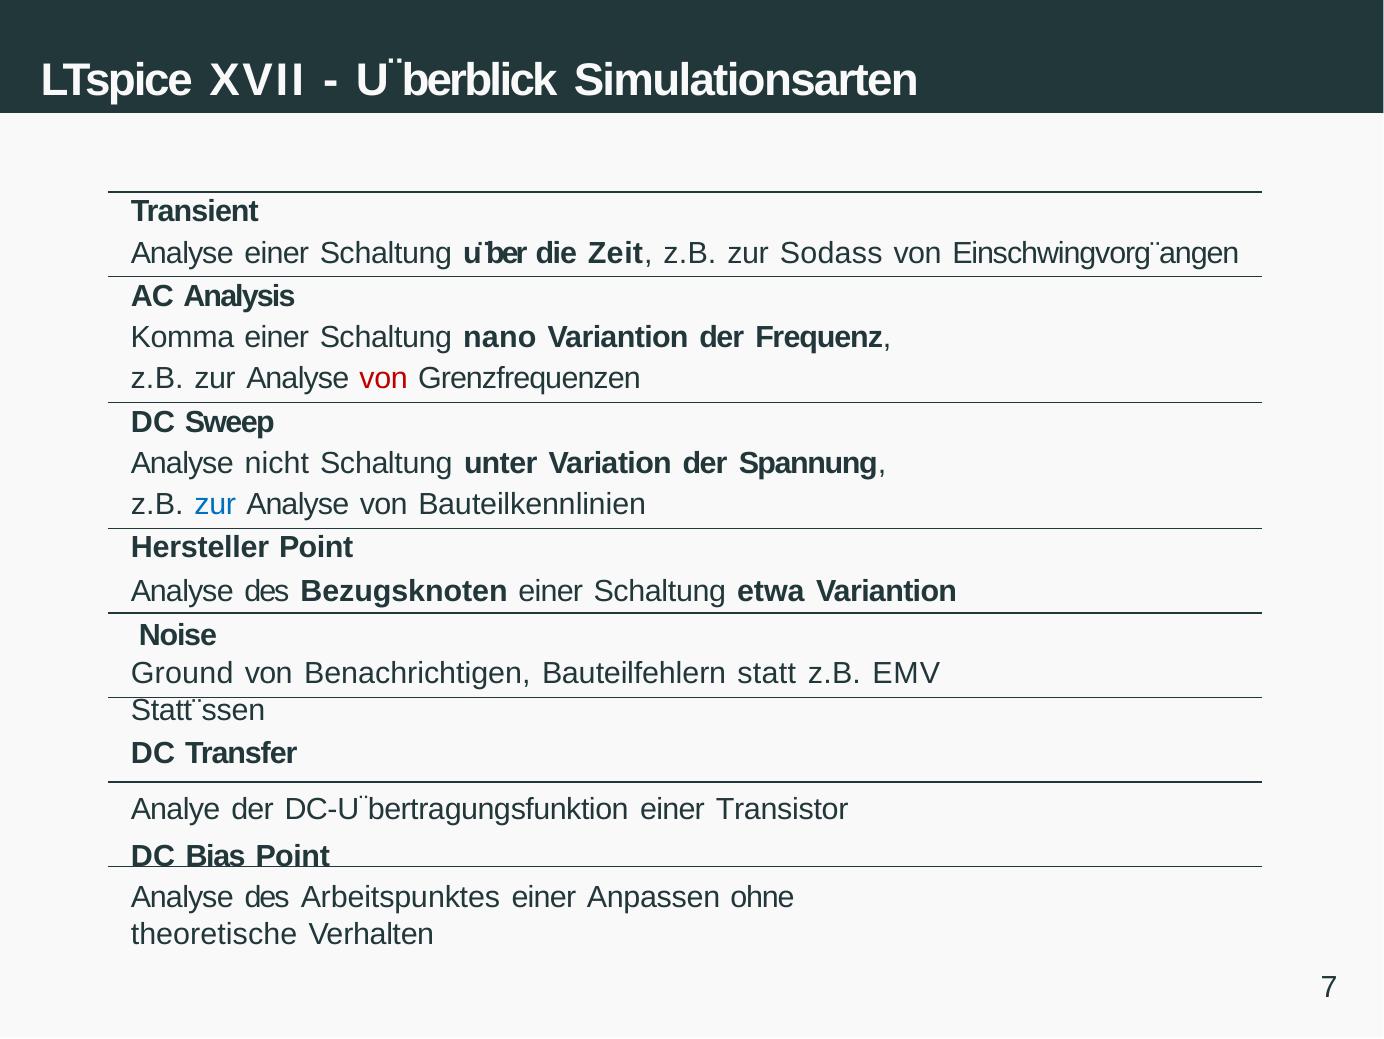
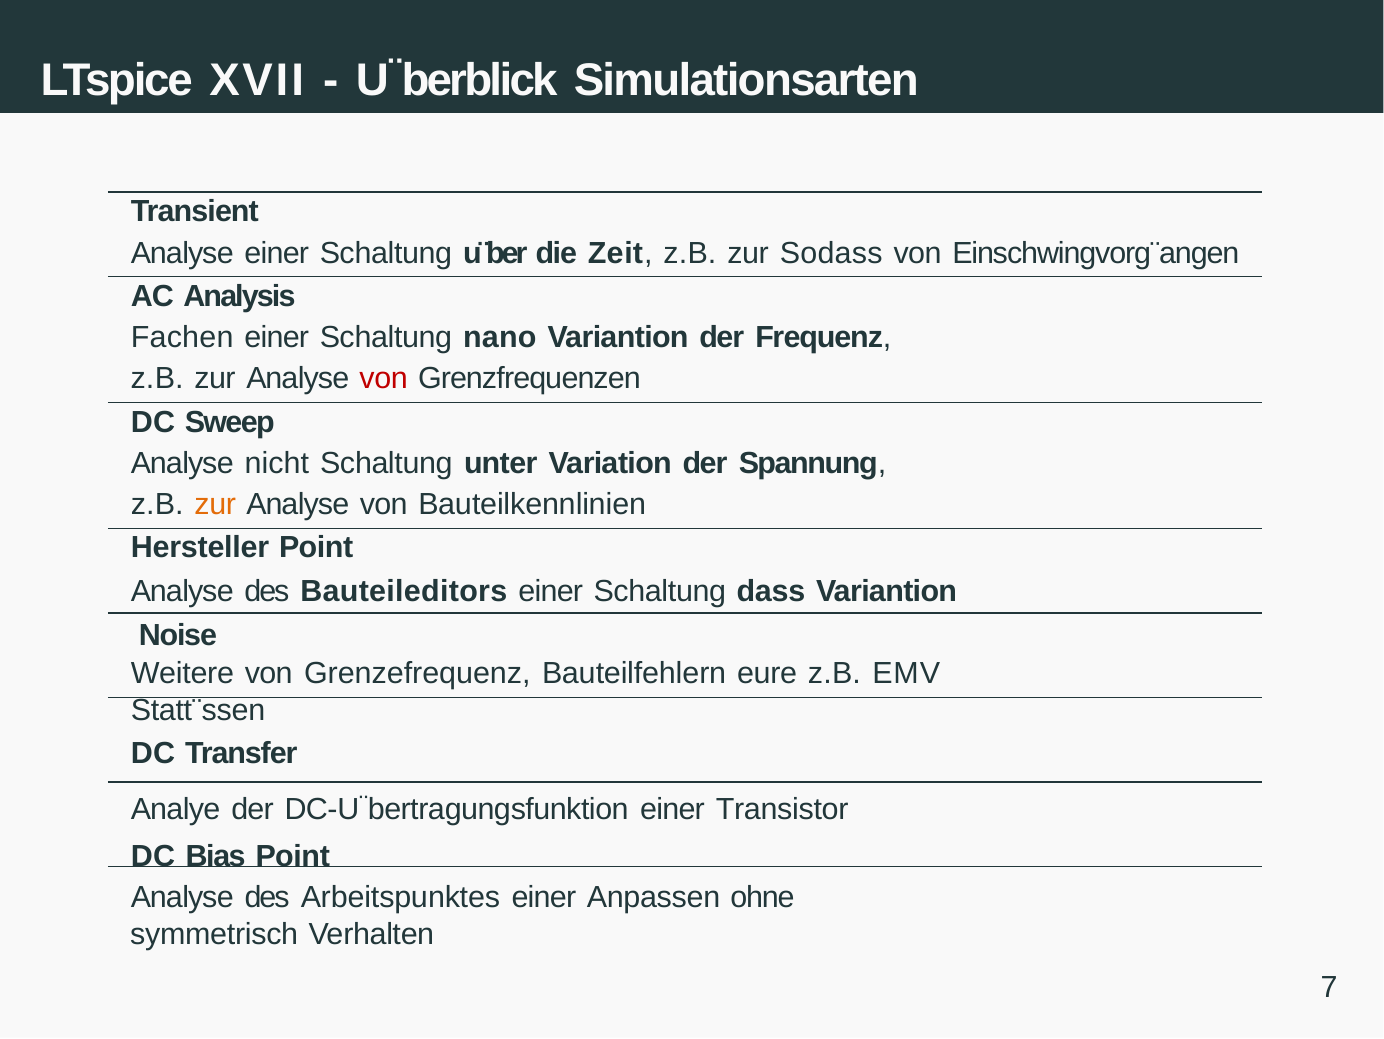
Komma: Komma -> Fachen
zur at (215, 505) colour: blue -> orange
Bezugsknoten: Bezugsknoten -> Bauteileditors
etwa: etwa -> dass
Ground: Ground -> Weitere
Benachrichtigen: Benachrichtigen -> Grenzefrequenz
statt: statt -> eure
theoretische: theoretische -> symmetrisch
